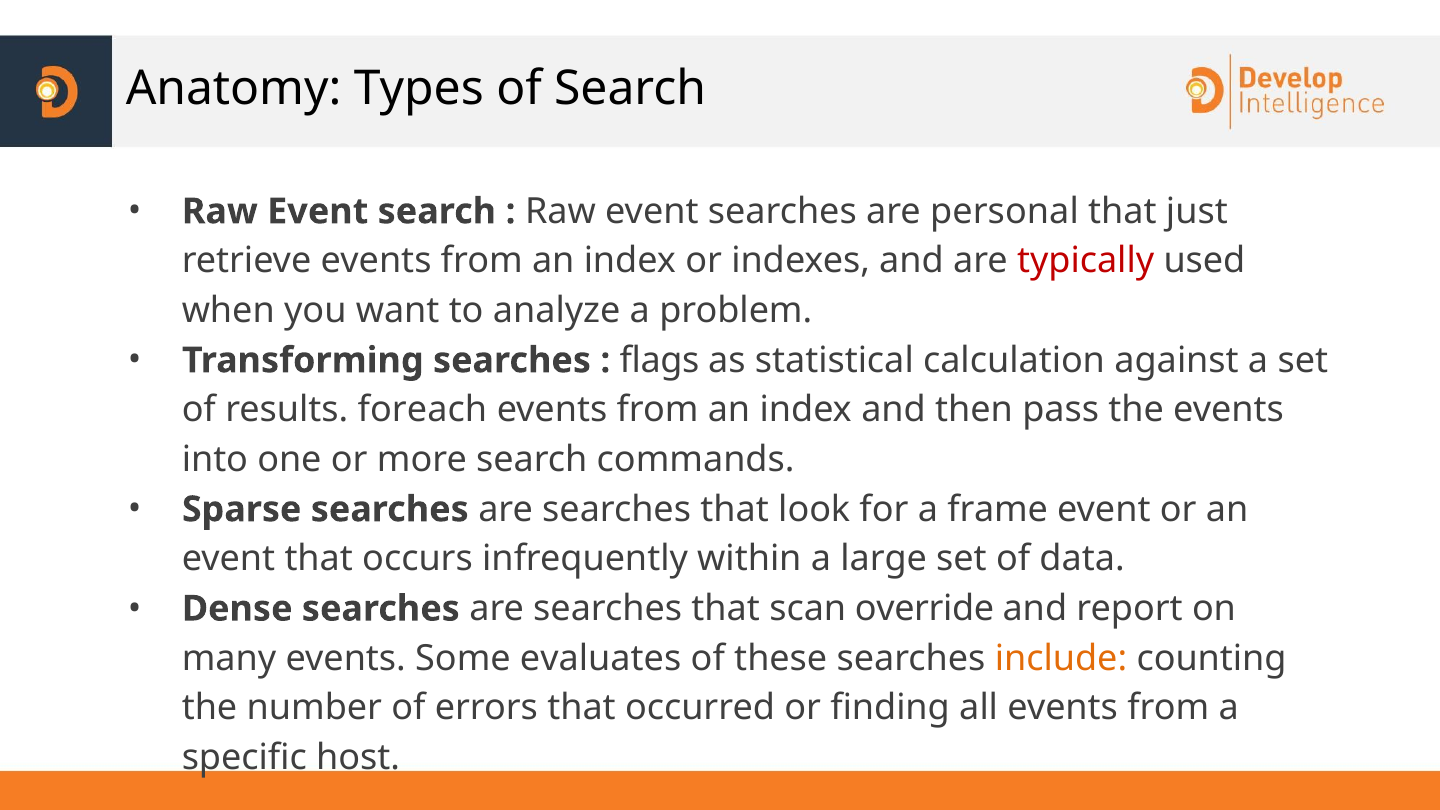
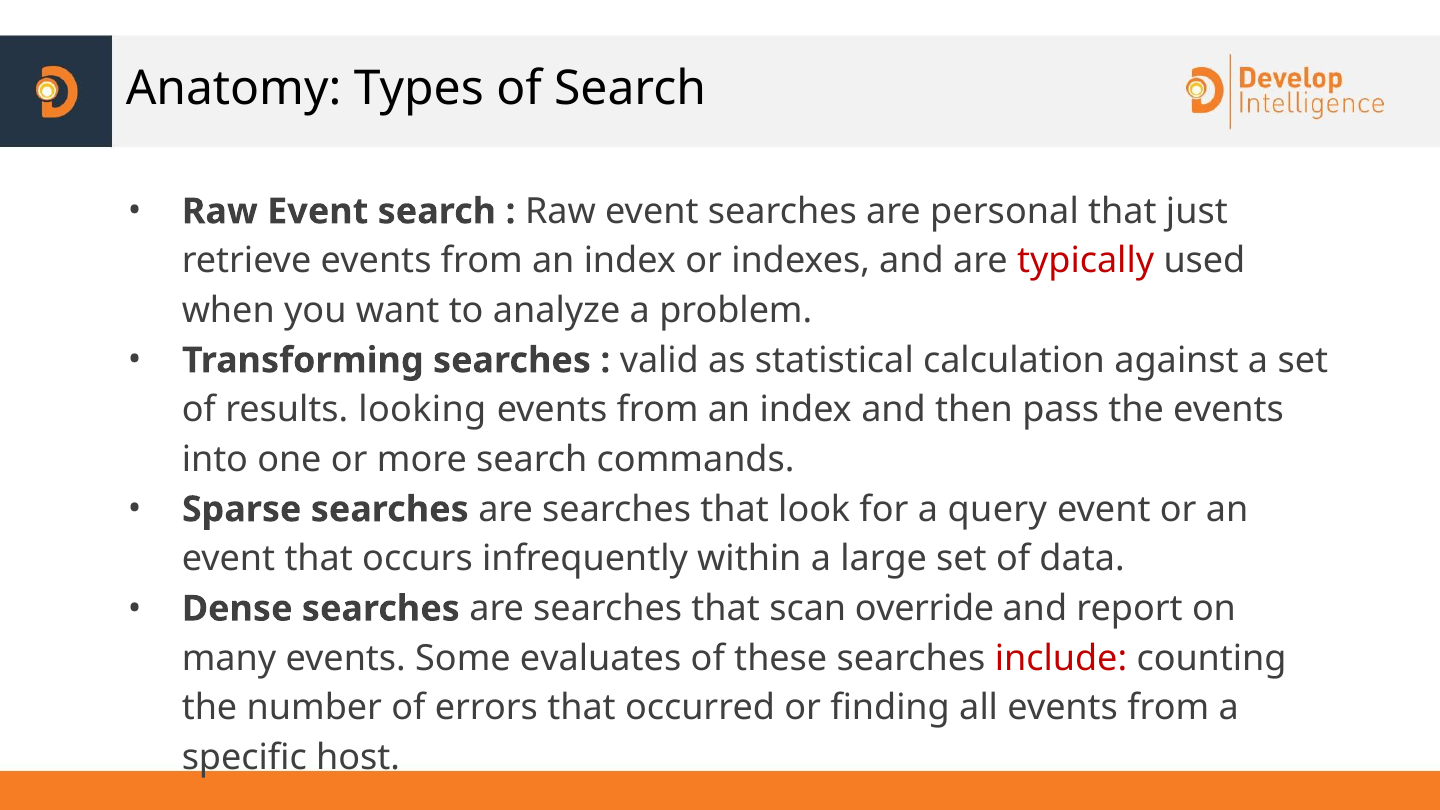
flags: flags -> valid
foreach: foreach -> looking
frame: frame -> query
include colour: orange -> red
